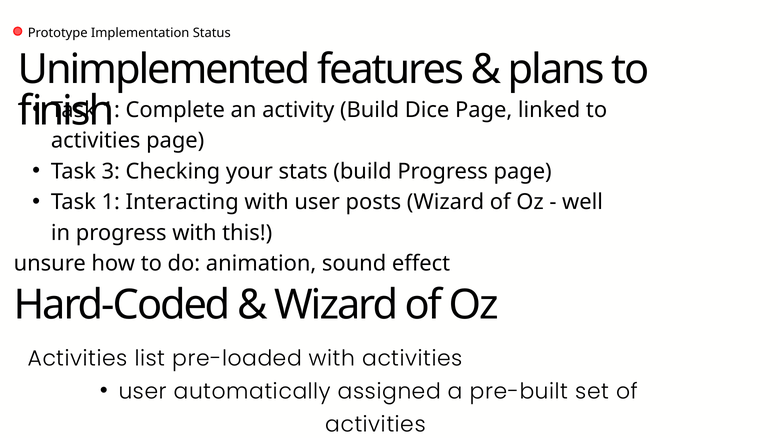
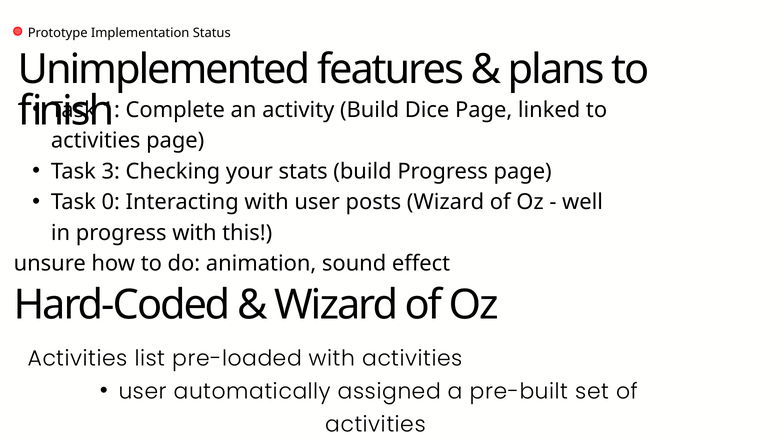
1 at (111, 202): 1 -> 0
